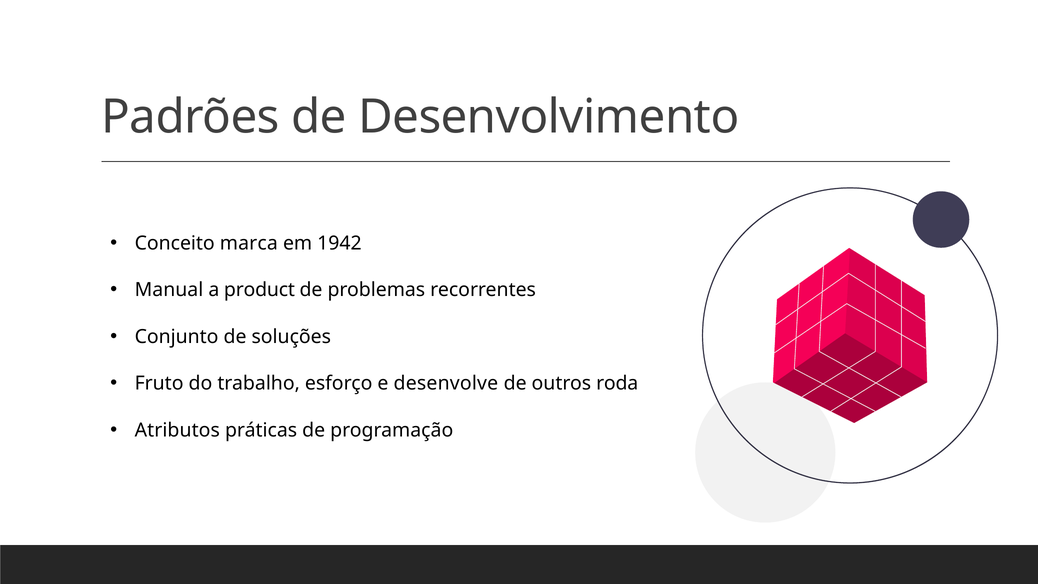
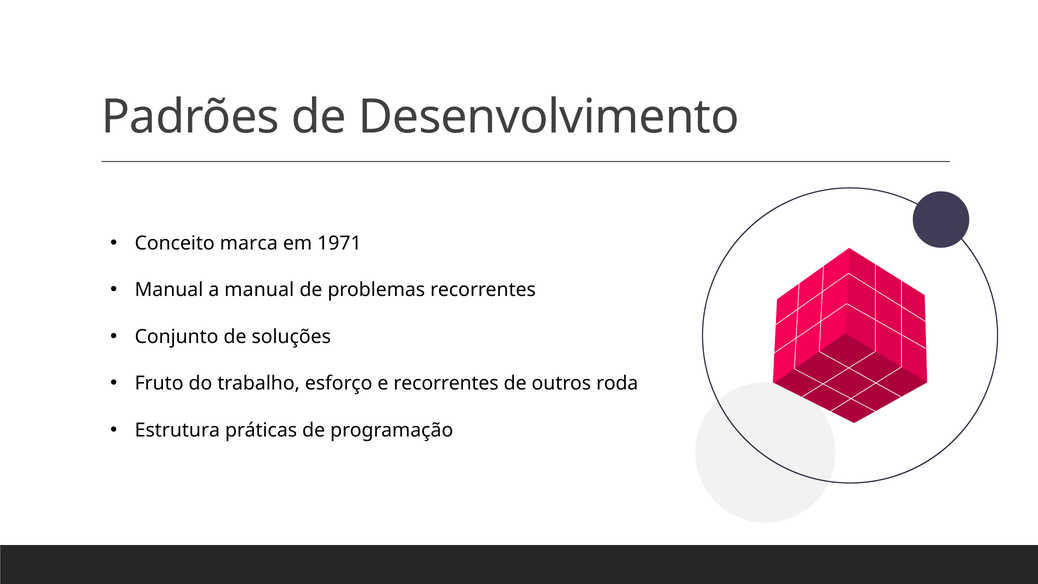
1942: 1942 -> 1971
a product: product -> manual
e desenvolve: desenvolve -> recorrentes
Atributos: Atributos -> Estrutura
